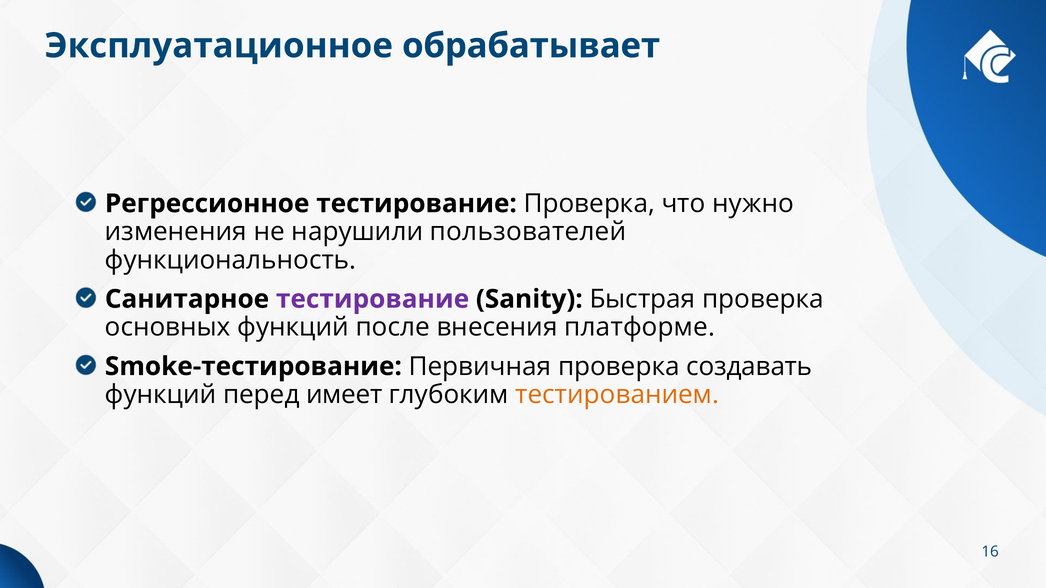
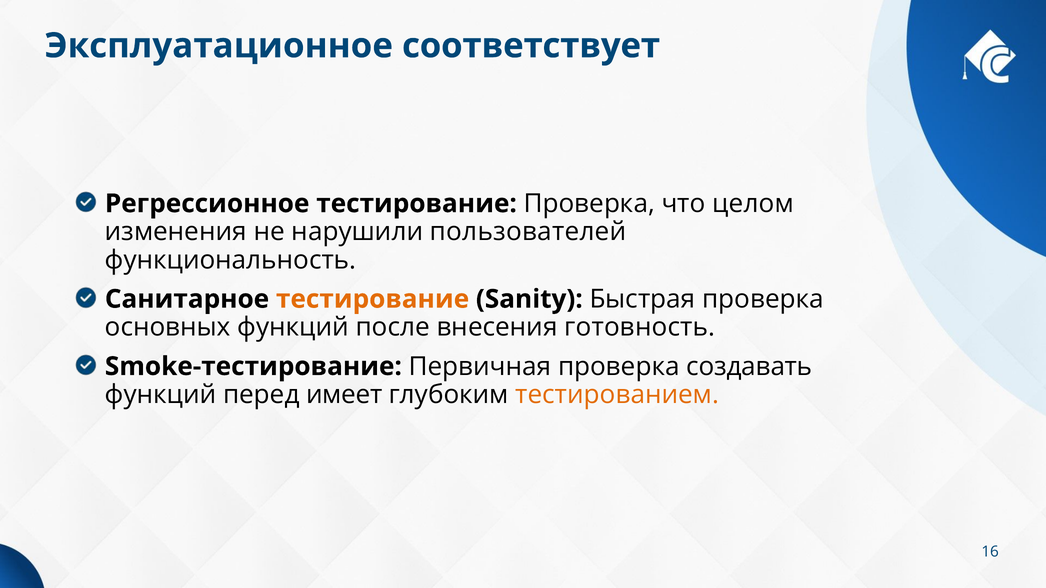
обрабатывает: обрабатывает -> соответствует
нужно: нужно -> целом
тестирование at (373, 299) colour: purple -> orange
платформе: платформе -> готовность
